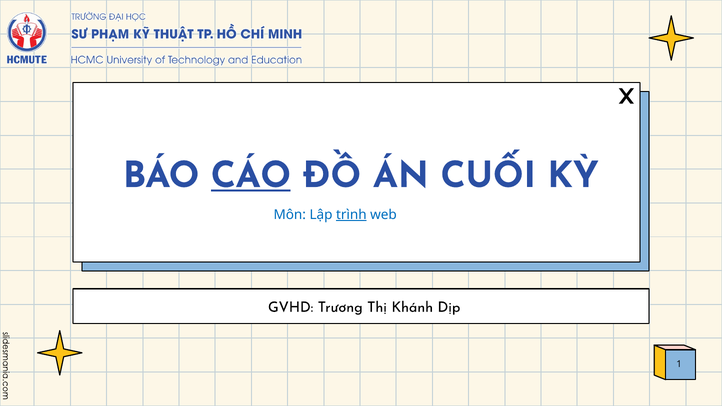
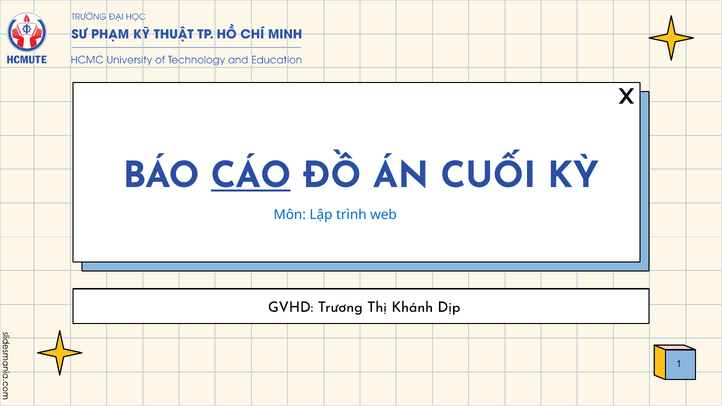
trình underline: present -> none
